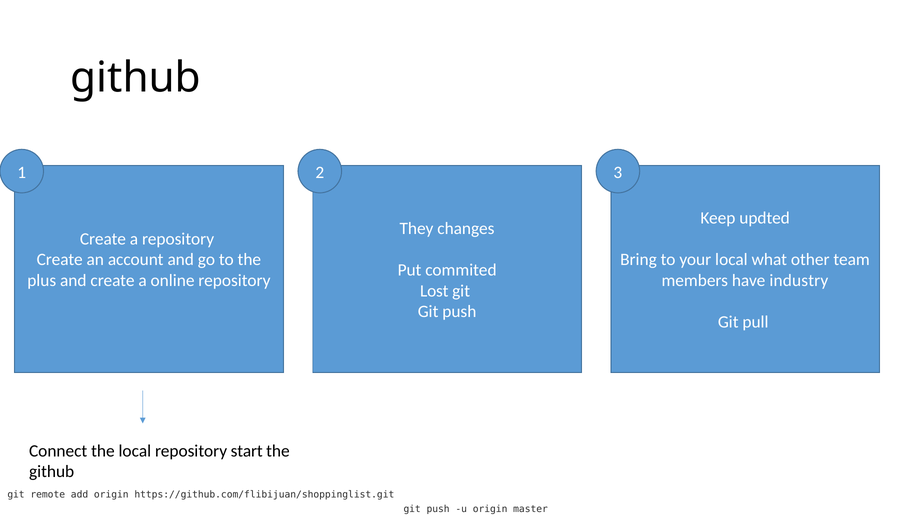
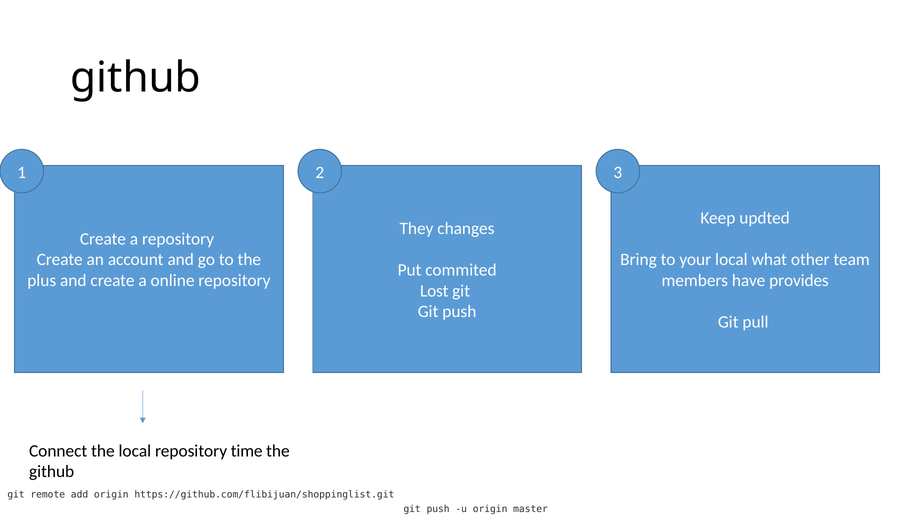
industry: industry -> provides
start: start -> time
